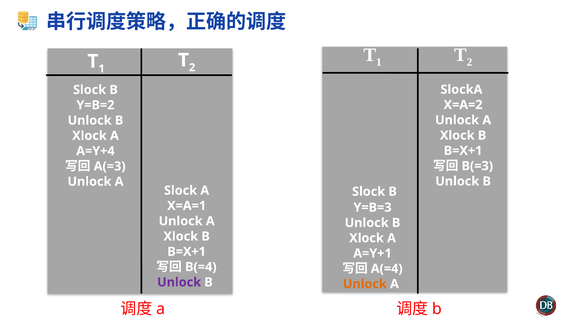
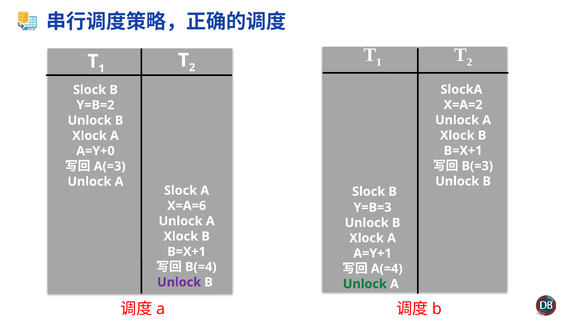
A=Y+4: A=Y+4 -> A=Y+0
X=A=1: X=A=1 -> X=A=6
Unlock at (365, 284) colour: orange -> green
